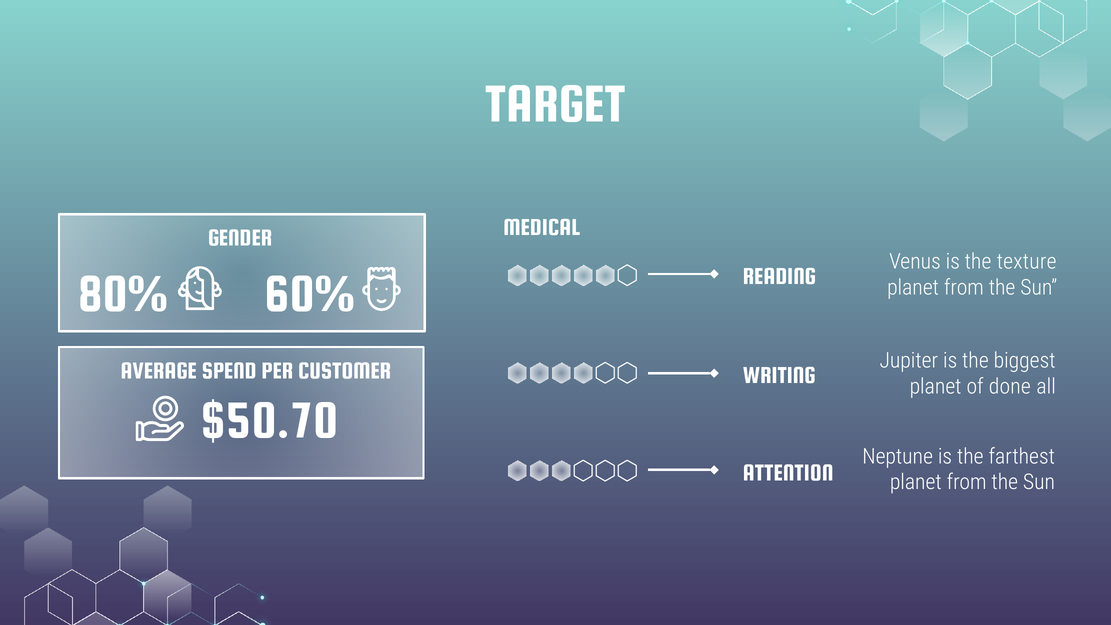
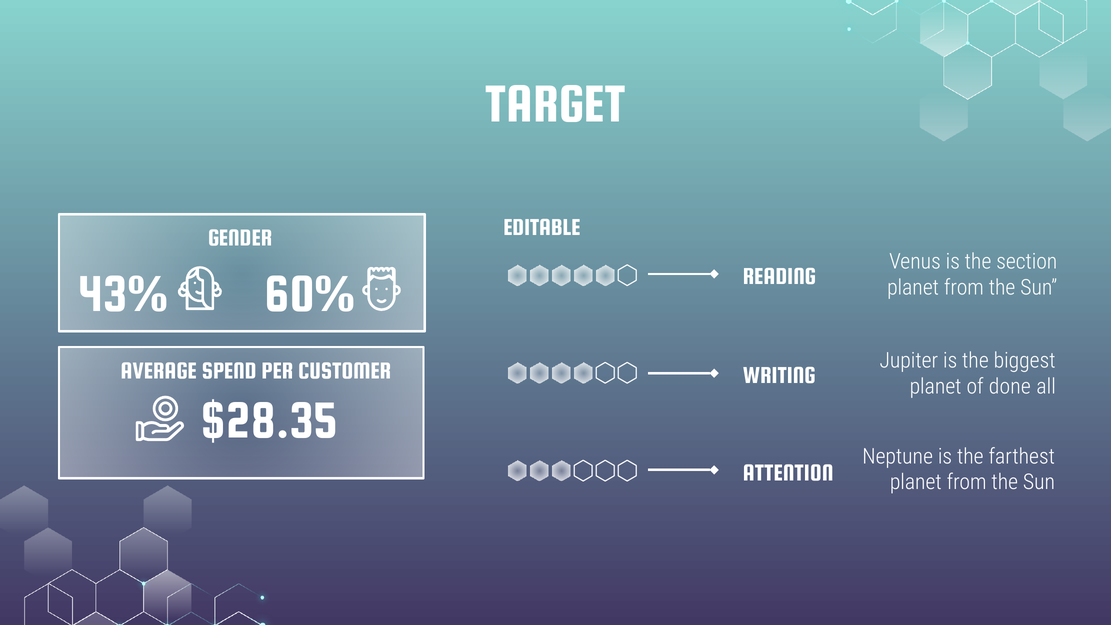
MEDICAL: MEDICAL -> EDITABLE
texture: texture -> section
80%: 80% -> 43%
$50.70: $50.70 -> $28.35
